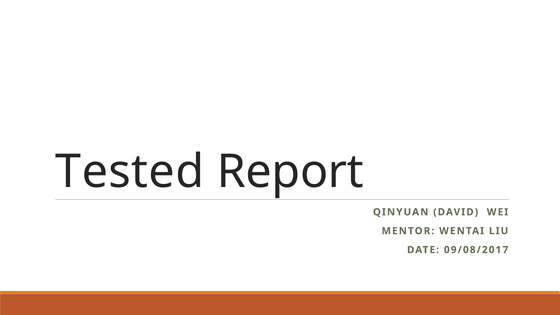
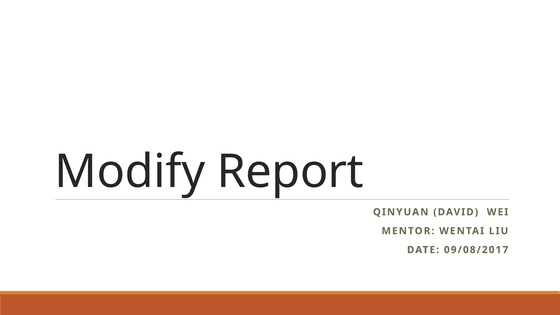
Tested: Tested -> Modify
